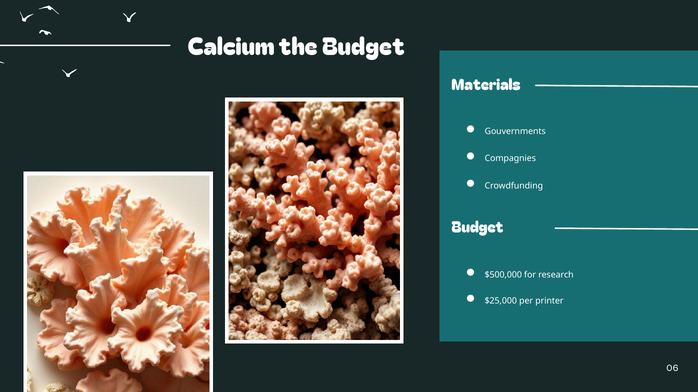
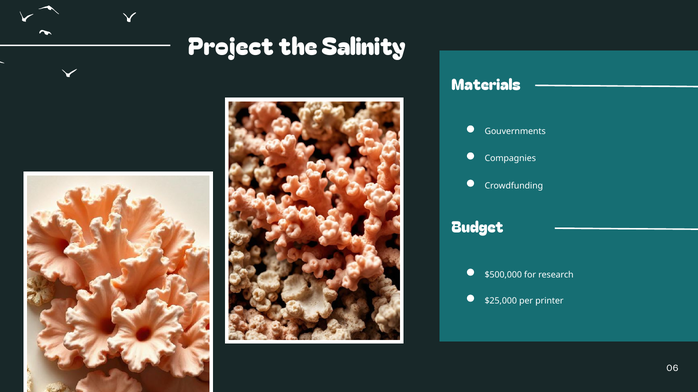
Calcium: Calcium -> Project
the Budget: Budget -> Salinity
